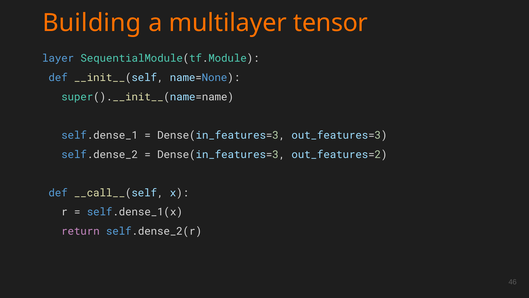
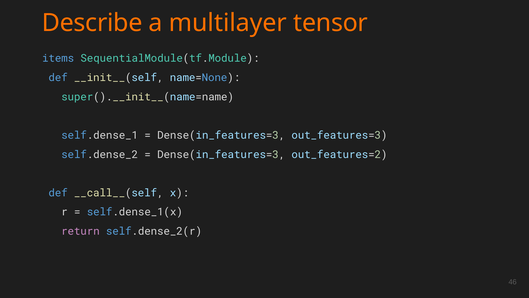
Building: Building -> Describe
layer: layer -> items
